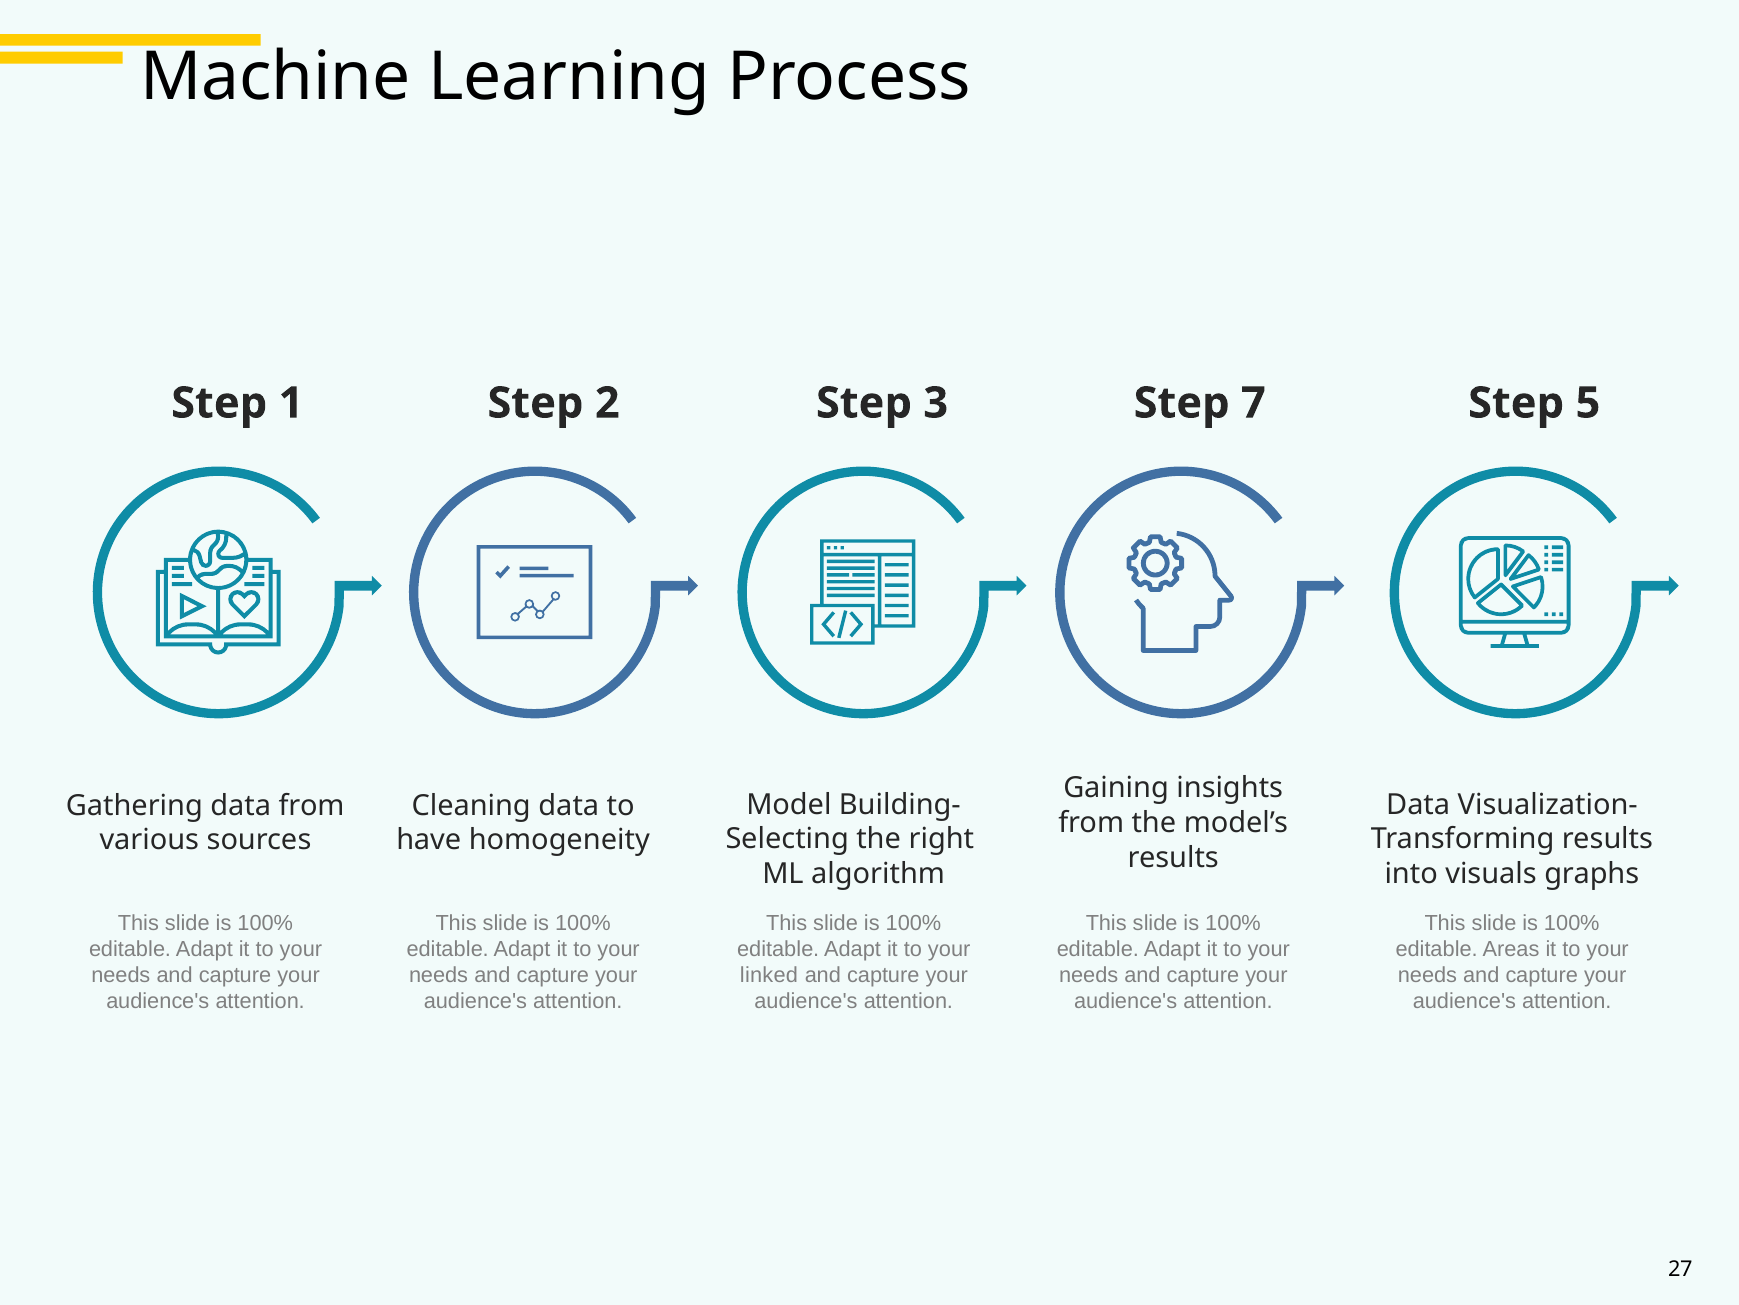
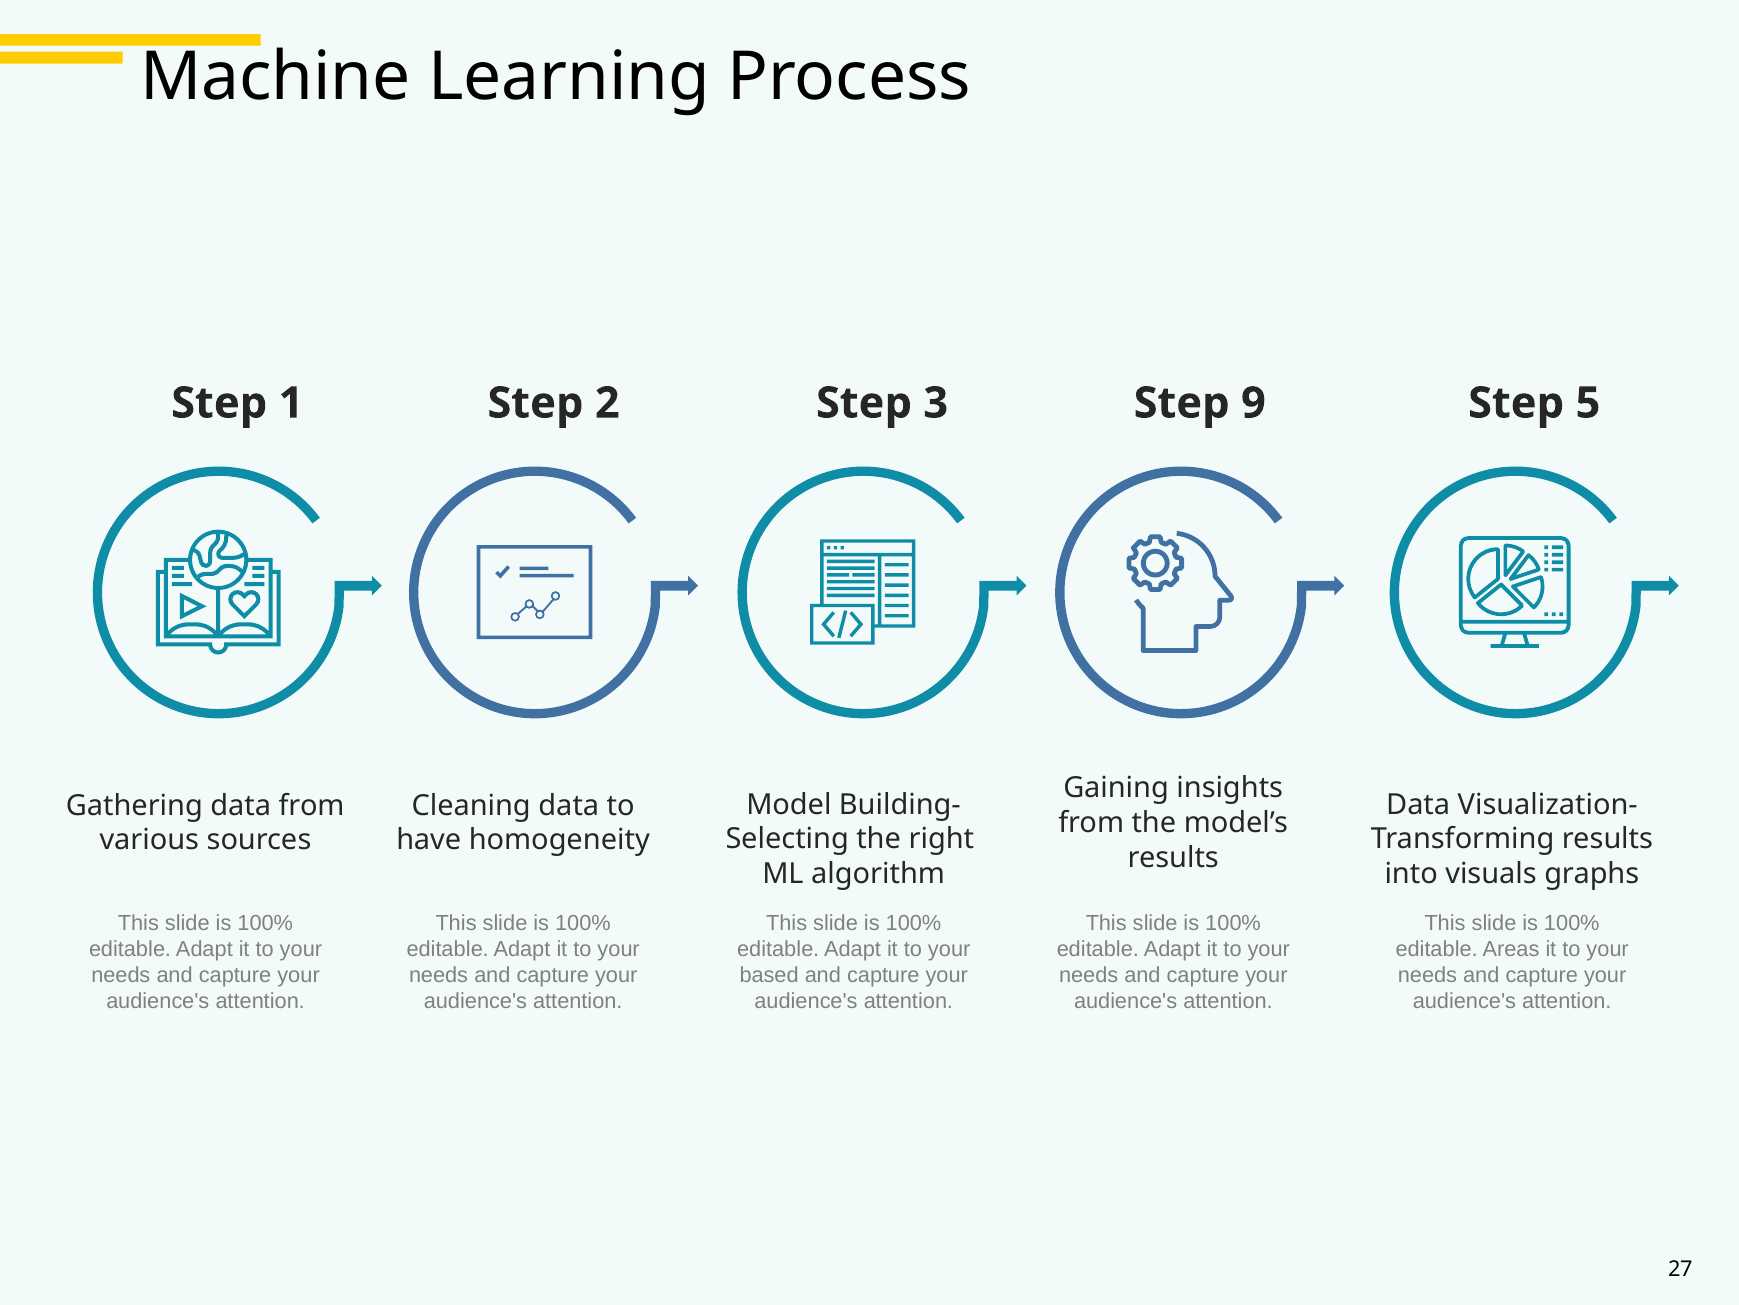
7: 7 -> 9
linked: linked -> based
